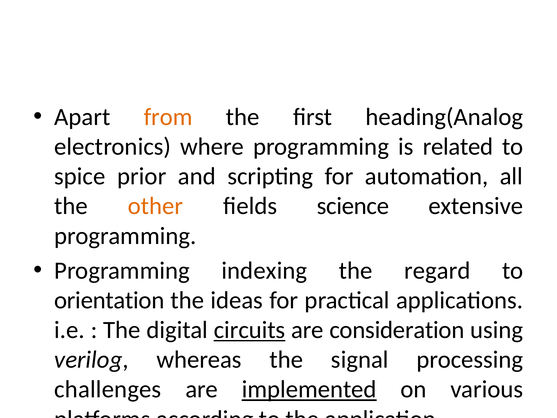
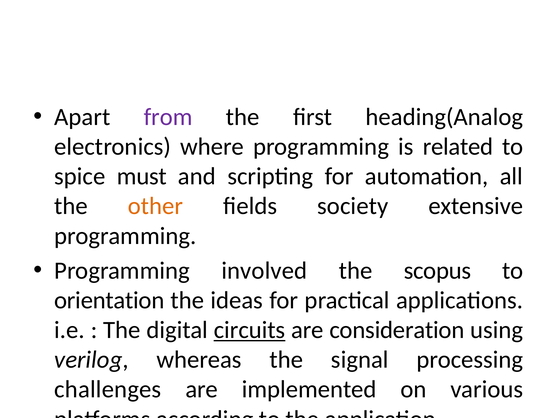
from colour: orange -> purple
prior: prior -> must
science: science -> society
indexing: indexing -> involved
regard: regard -> scopus
implemented underline: present -> none
